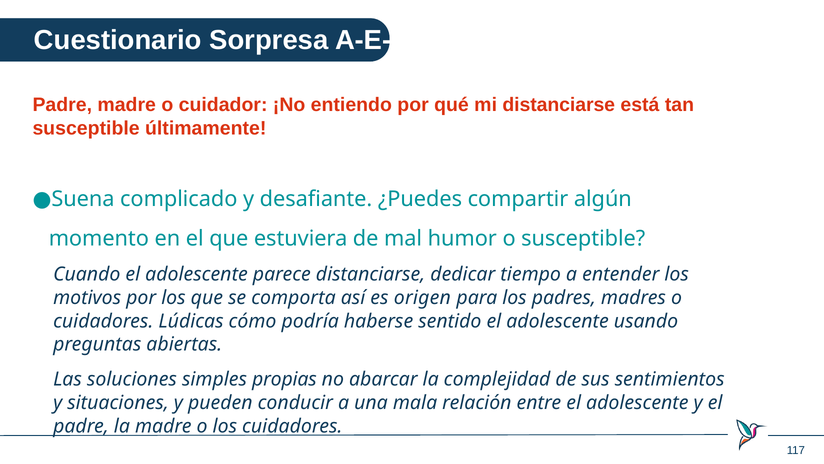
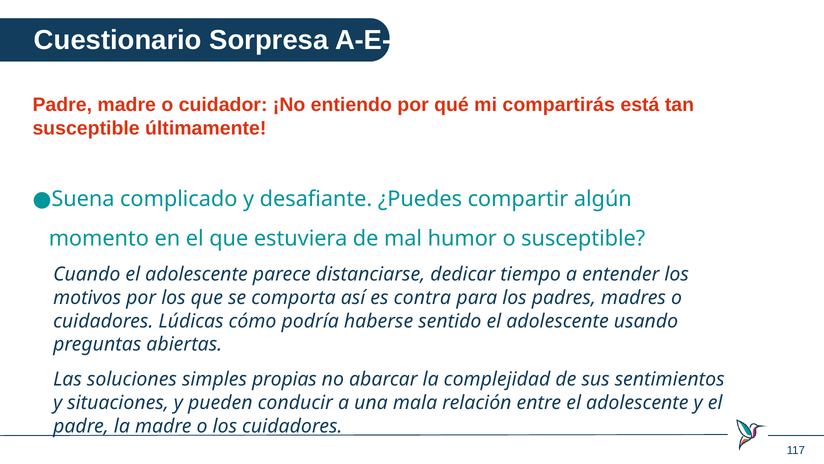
mi distanciarse: distanciarse -> compartirás
origen: origen -> contra
